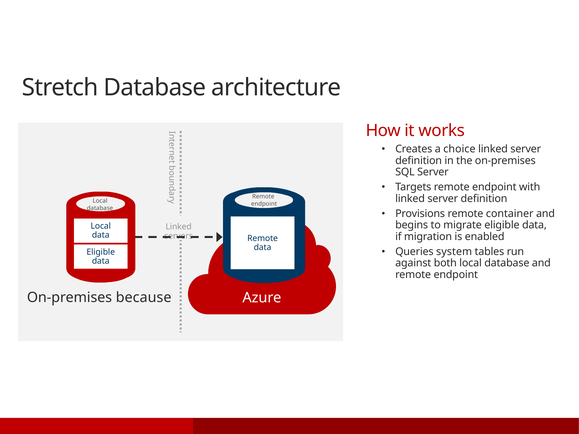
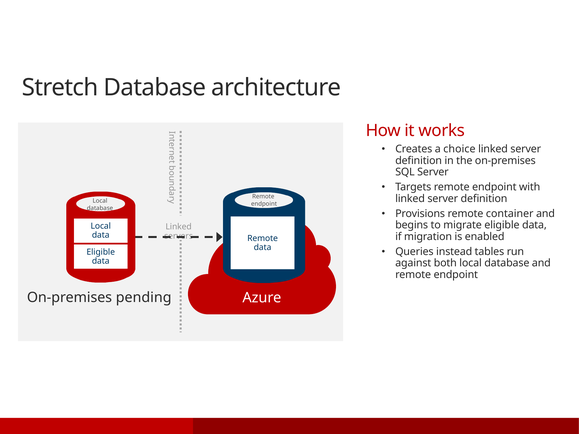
system: system -> instead
because: because -> pending
